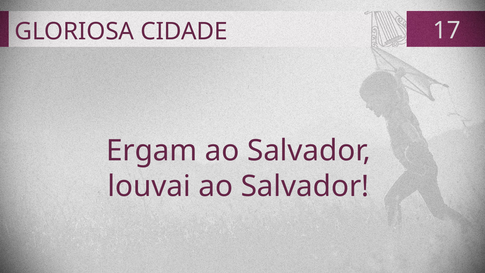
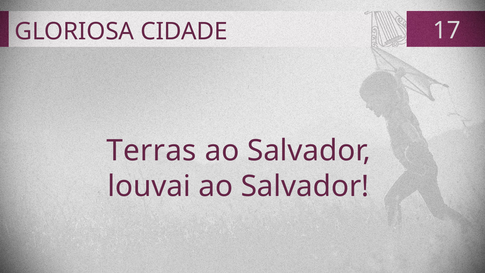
Ergam: Ergam -> Terras
